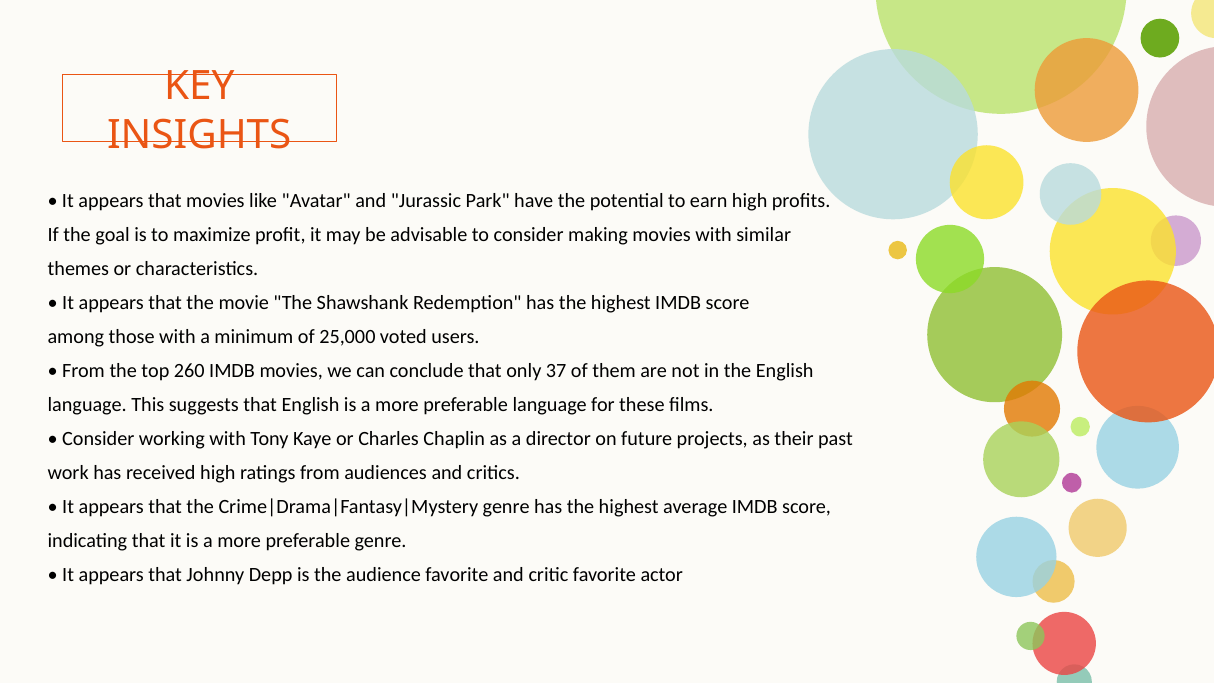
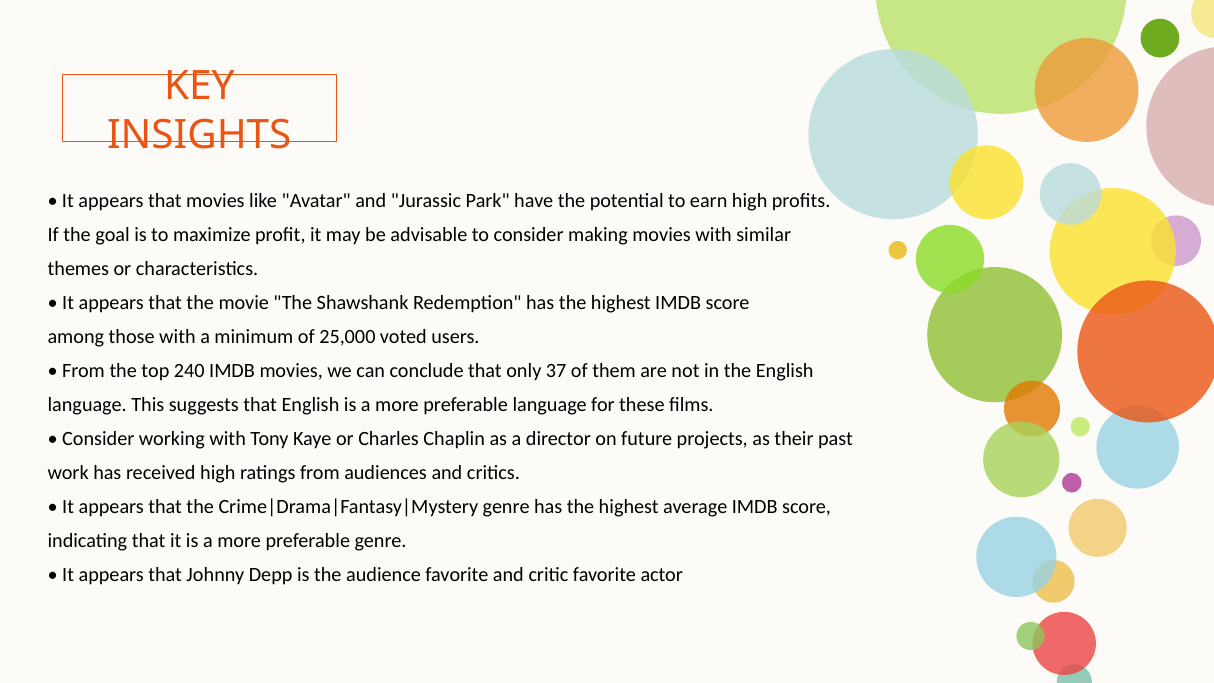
260: 260 -> 240
